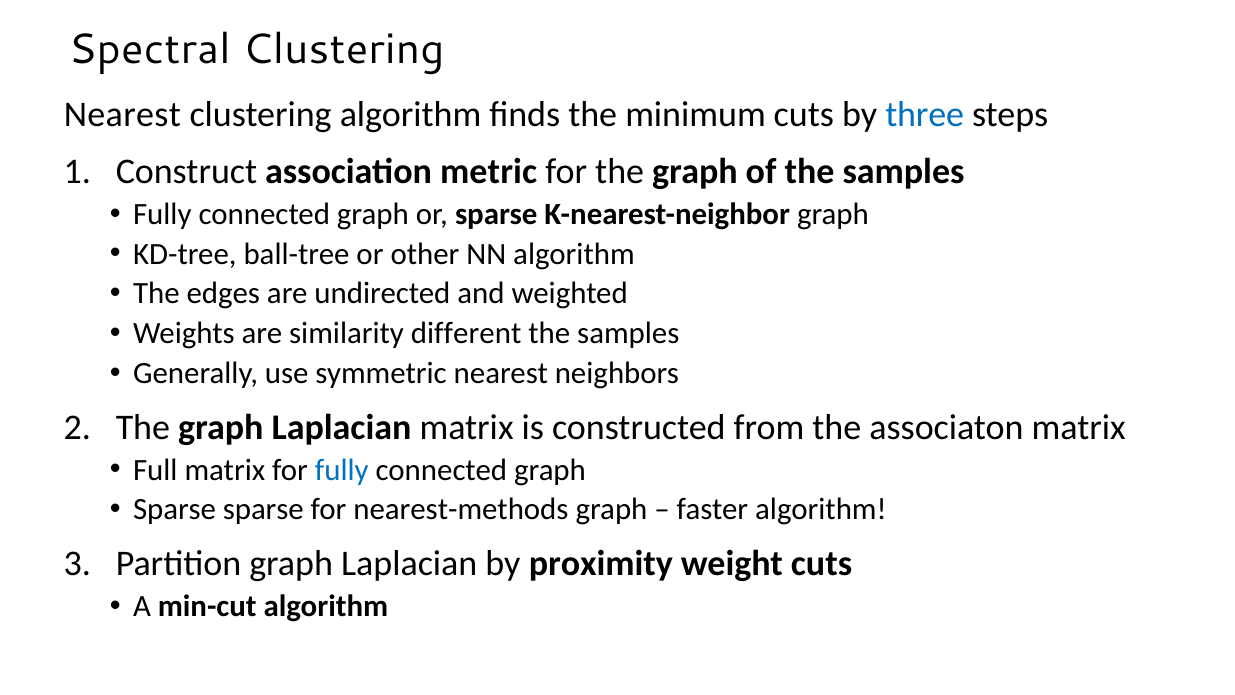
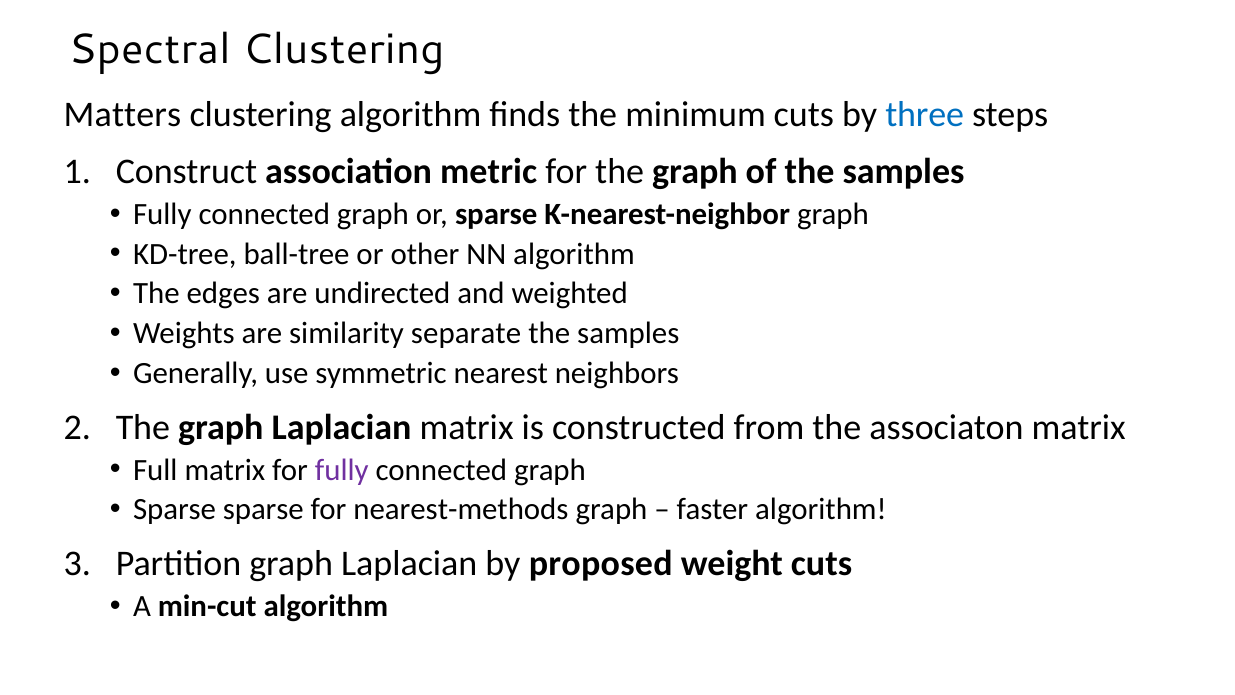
Nearest at (122, 115): Nearest -> Matters
different: different -> separate
fully at (342, 470) colour: blue -> purple
proximity: proximity -> proposed
